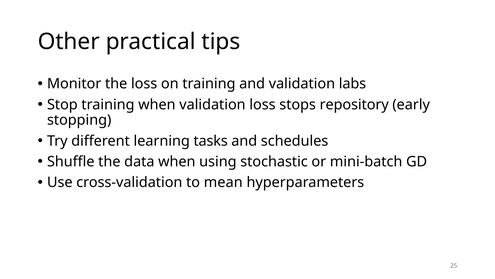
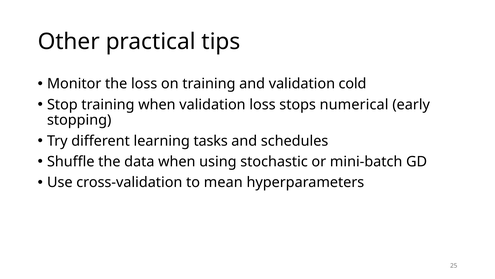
labs: labs -> cold
repository: repository -> numerical
